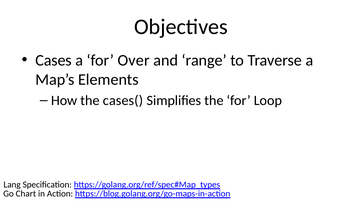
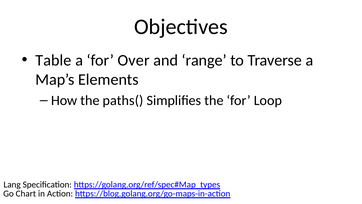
Cases: Cases -> Table
cases(: cases( -> paths(
